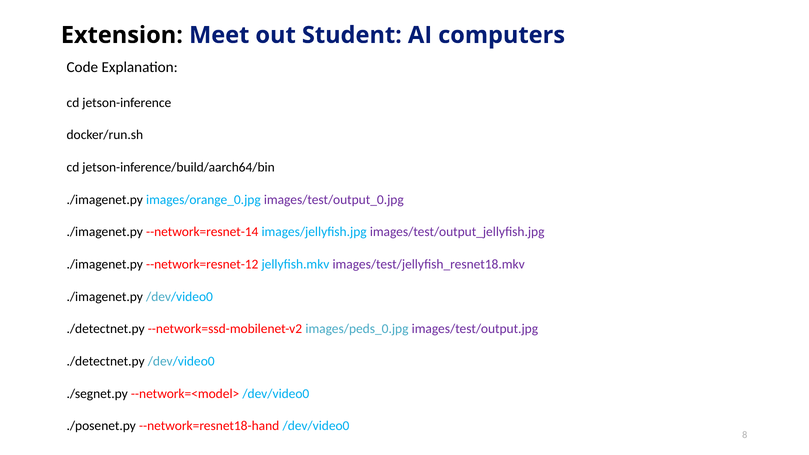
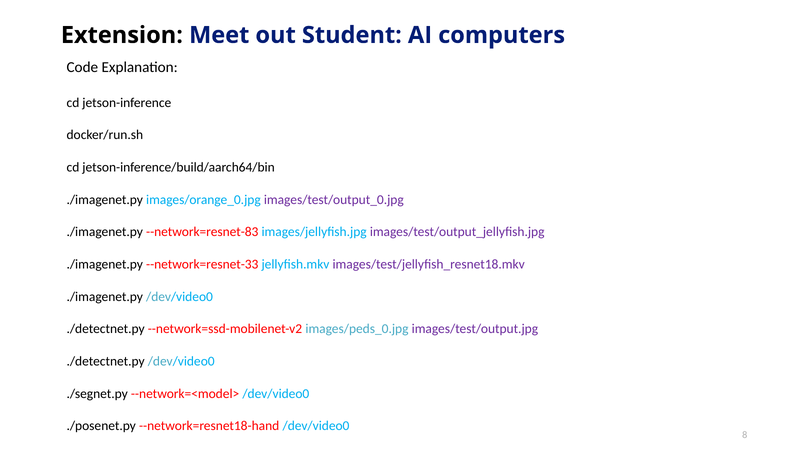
--network=resnet-14: --network=resnet-14 -> --network=resnet-83
--network=resnet-12: --network=resnet-12 -> --network=resnet-33
